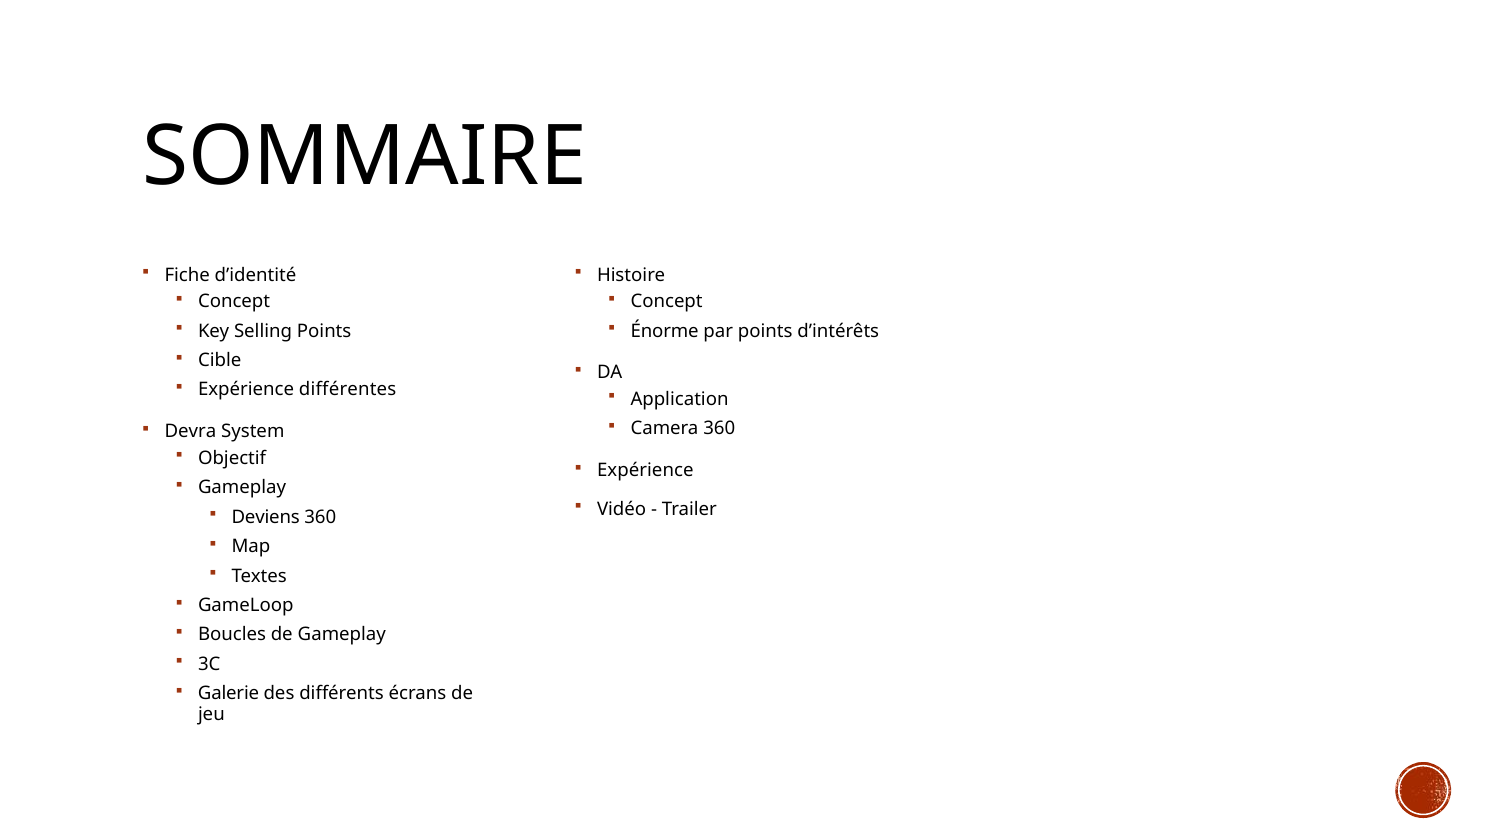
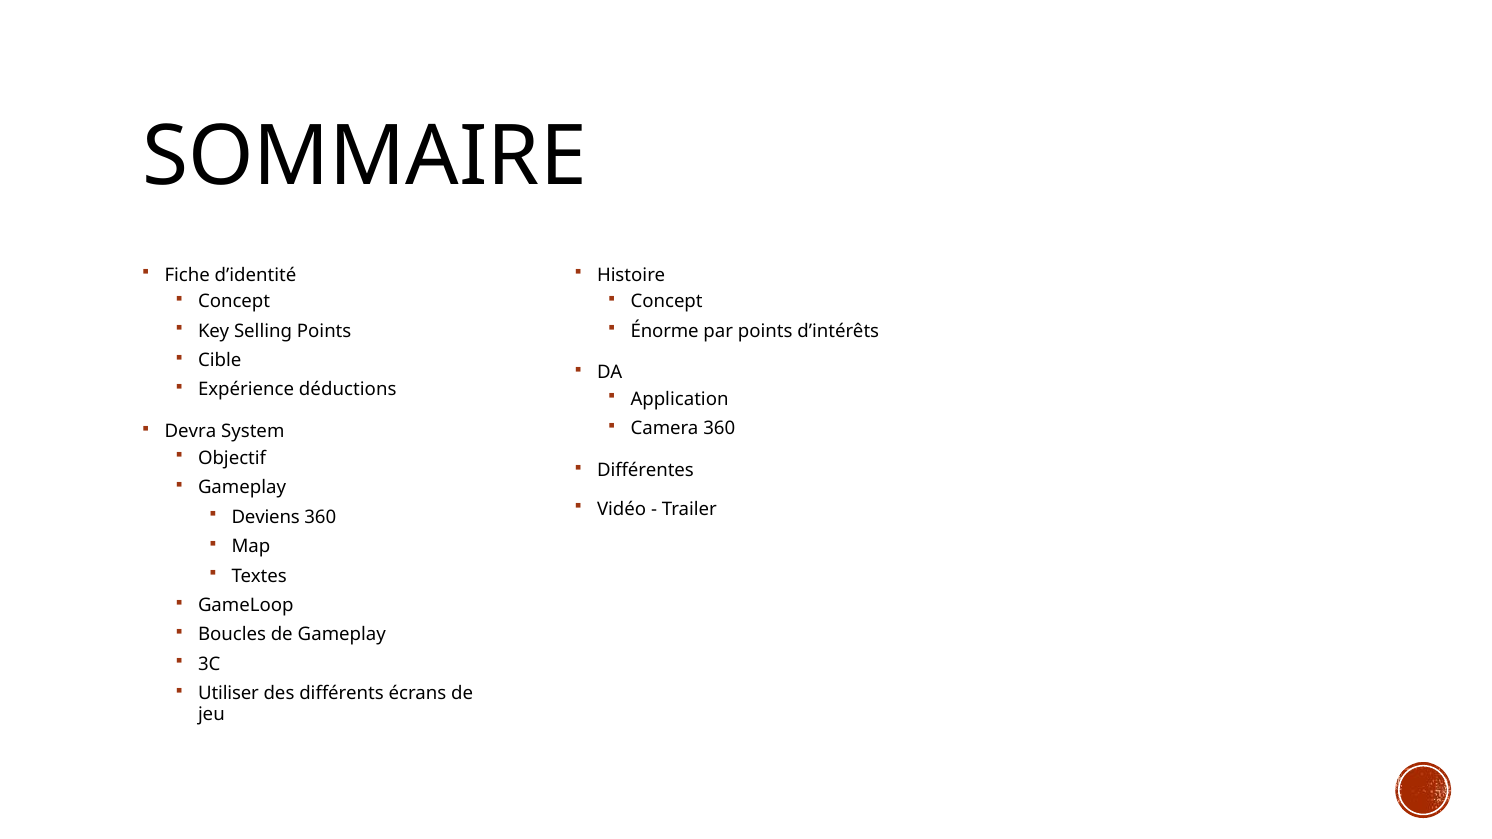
différentes: différentes -> déductions
Expérience at (645, 471): Expérience -> Différentes
Galerie: Galerie -> Utiliser
